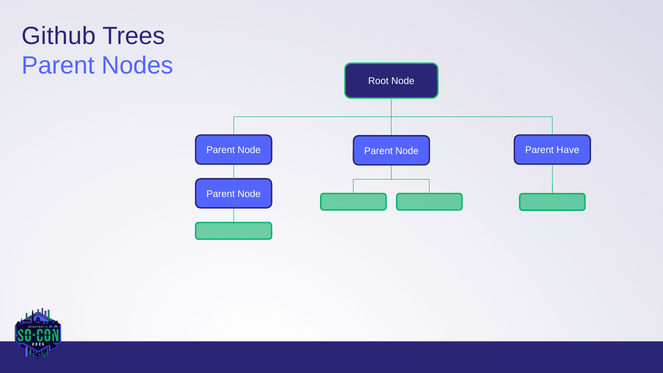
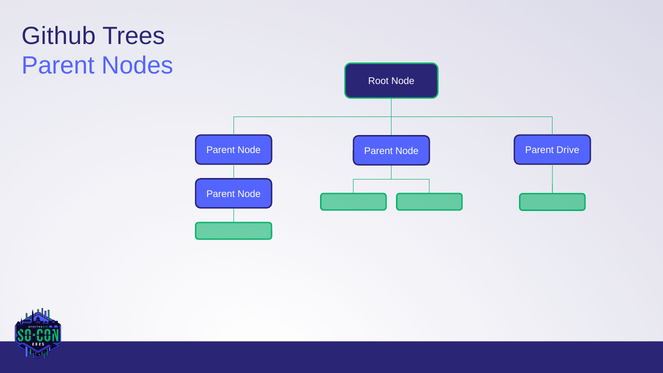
Have: Have -> Drive
